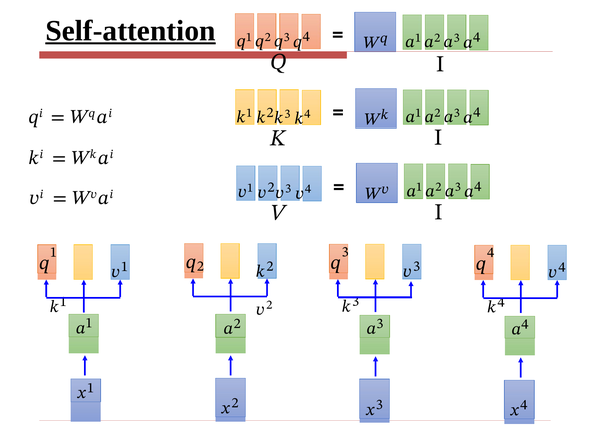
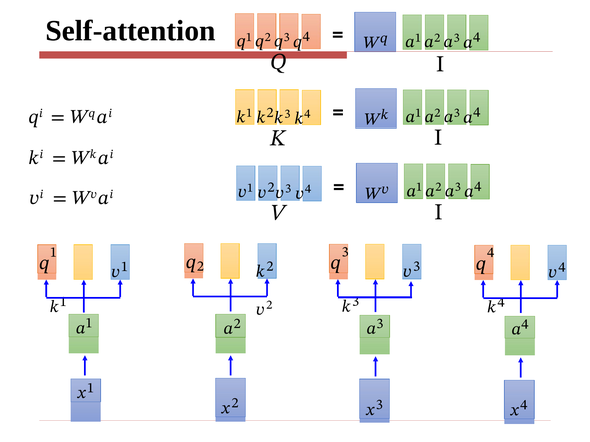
Self-attention underline: present -> none
